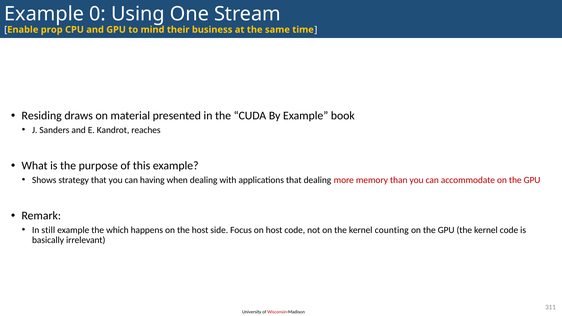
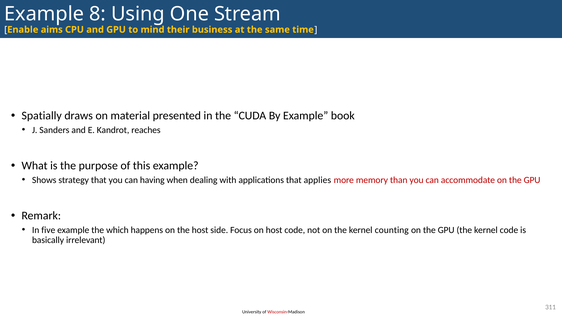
0: 0 -> 8
prop: prop -> aims
Residing: Residing -> Spatially
that dealing: dealing -> applies
still: still -> five
